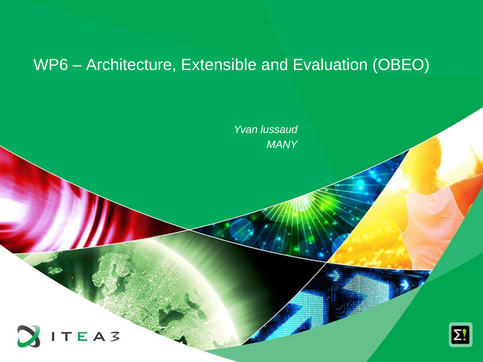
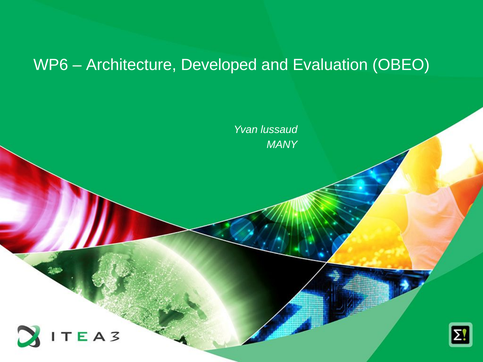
Extensible: Extensible -> Developed
